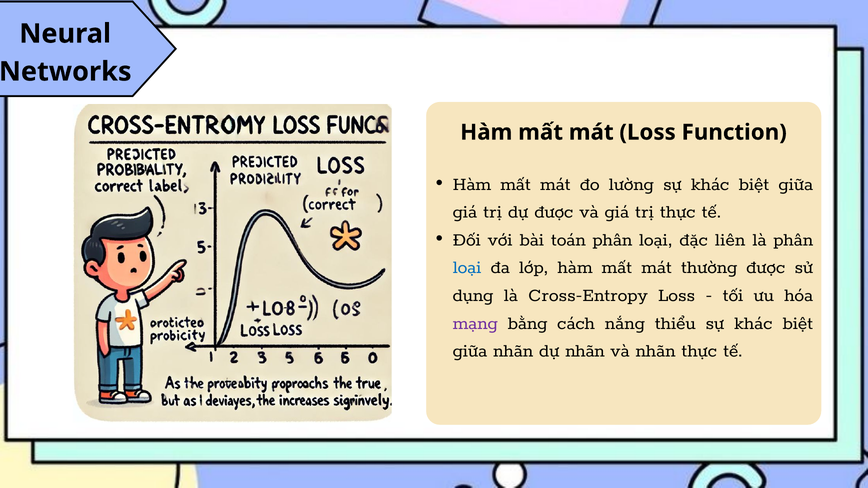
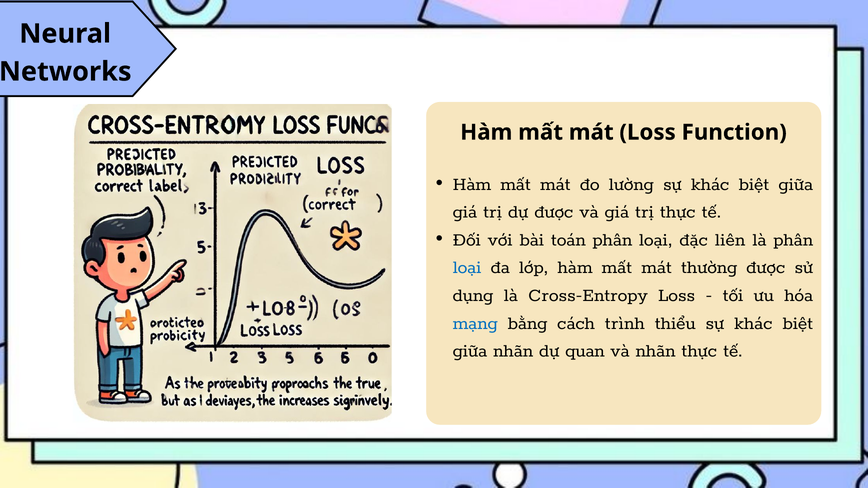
mạng colour: purple -> blue
nắng: nắng -> trình
dự nhãn: nhãn -> quan
